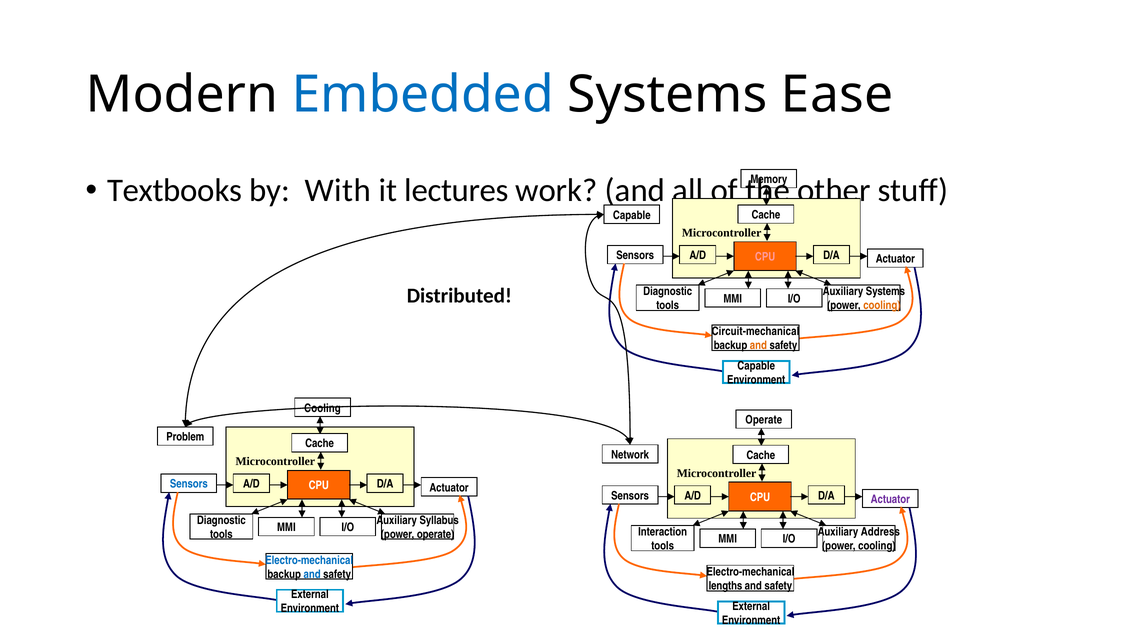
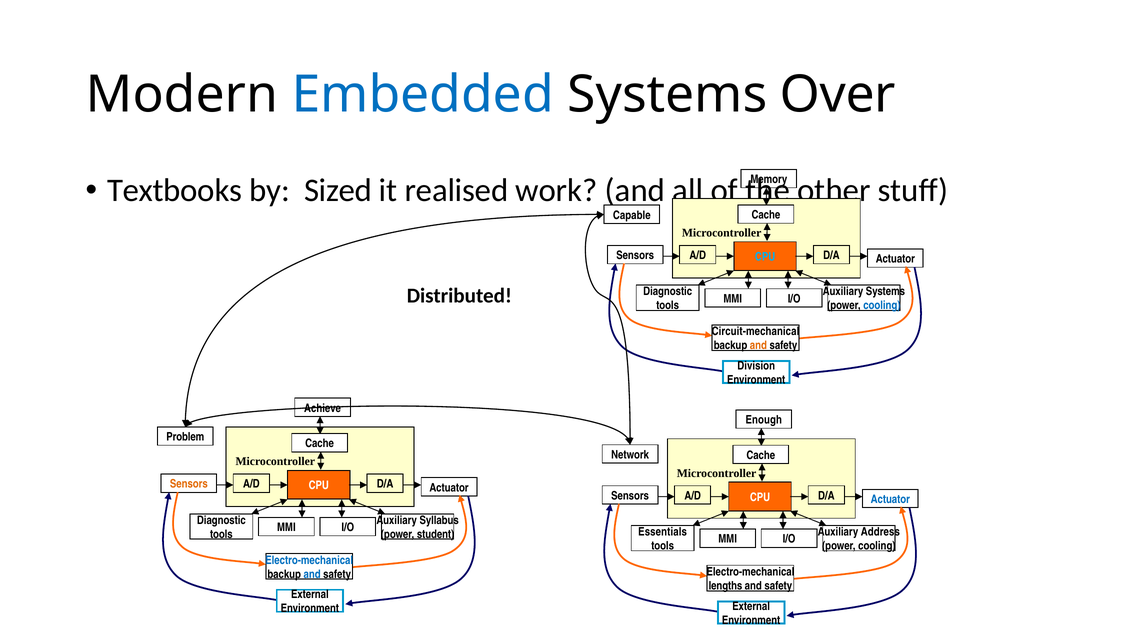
Ease: Ease -> Over
With: With -> Sized
lectures: lectures -> realised
CPU at (765, 257) colour: pink -> light blue
cooling at (882, 306) colour: orange -> blue
Capable at (756, 366): Capable -> Division
Cooling at (322, 408): Cooling -> Achieve
Operate at (764, 420): Operate -> Enough
Sensors at (189, 484) colour: blue -> orange
Actuator at (890, 499) colour: purple -> blue
Interaction: Interaction -> Essentials
power operate: operate -> student
